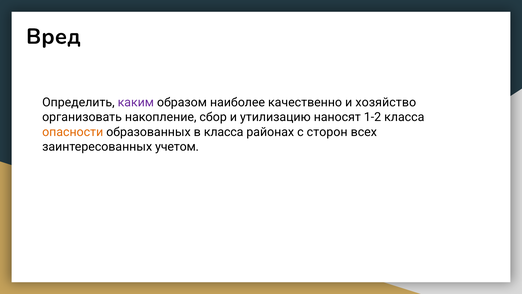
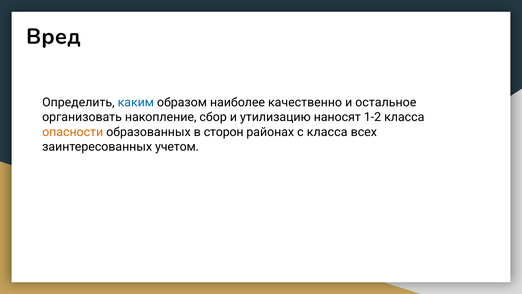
каким colour: purple -> blue
хозяйство: хозяйство -> остальное
в класса: класса -> сторон
с сторон: сторон -> класса
